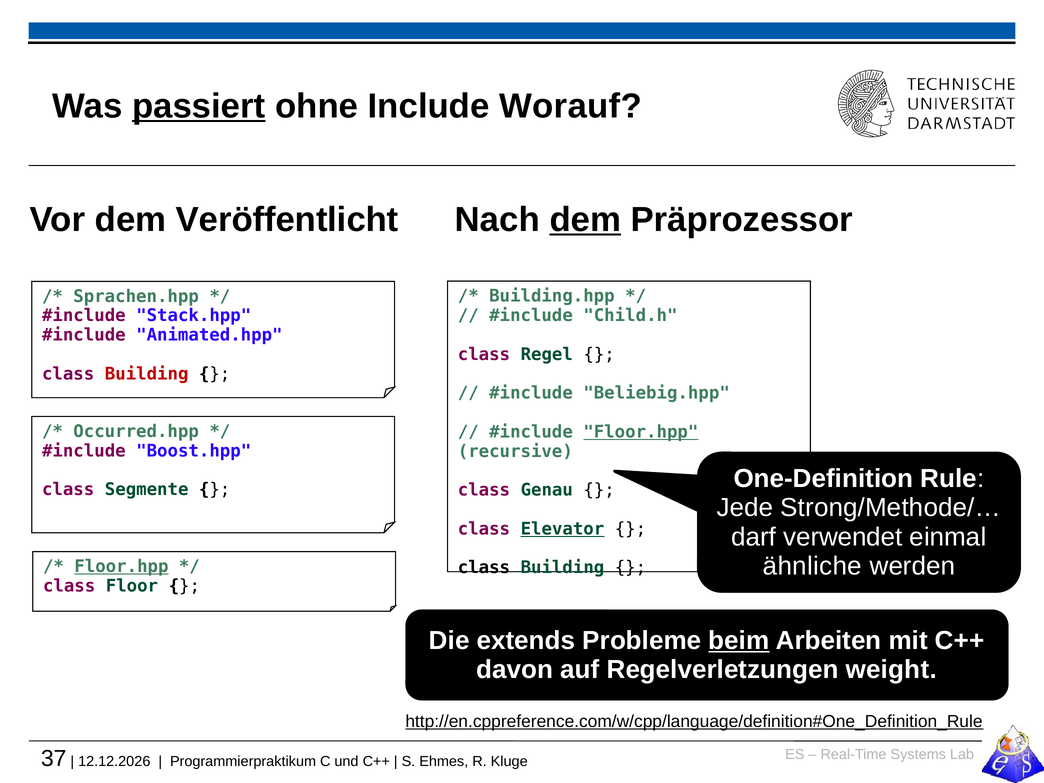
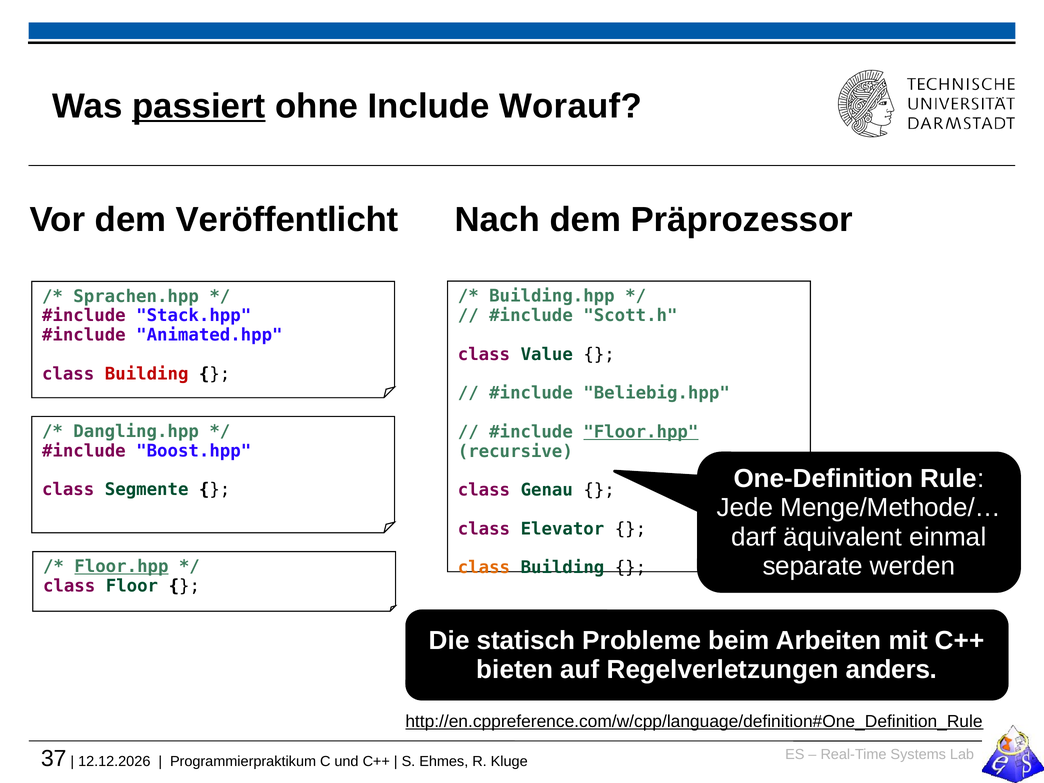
dem at (585, 220) underline: present -> none
Child.h: Child.h -> Scott.h
Regel: Regel -> Value
Occurred.hpp: Occurred.hpp -> Dangling.hpp
Strong/Methode/…: Strong/Methode/… -> Menge/Methode/…
Elevator underline: present -> none
verwendet: verwendet -> äquivalent
ähnliche: ähnliche -> separate
class at (484, 568) colour: black -> orange
extends: extends -> statisch
beim underline: present -> none
davon: davon -> bieten
weight: weight -> anders
